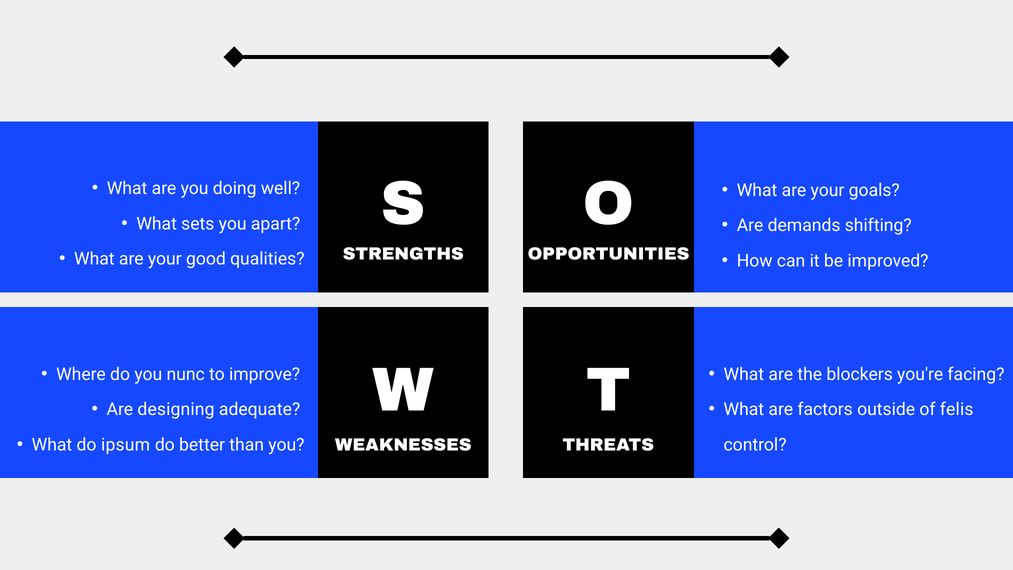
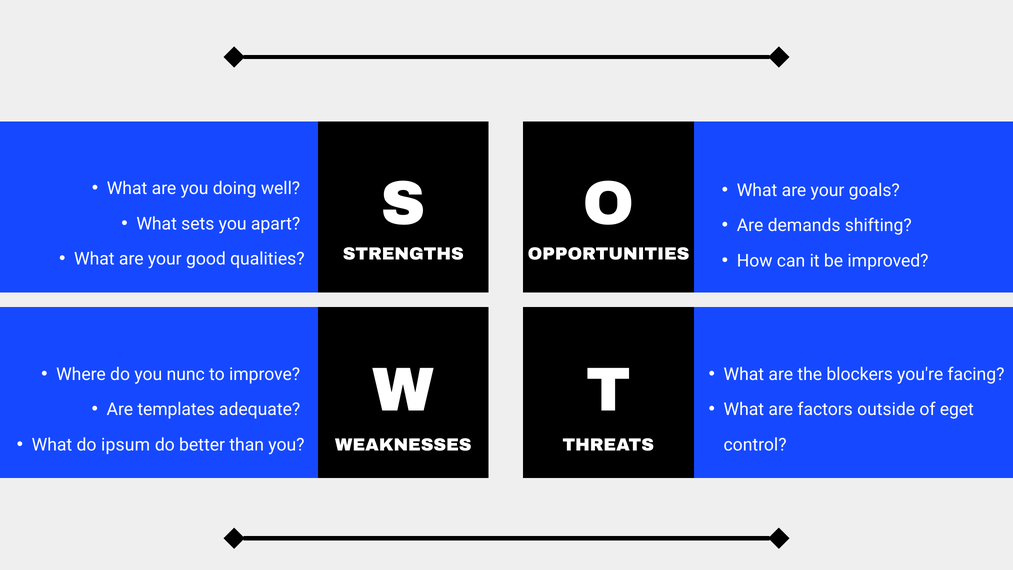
designing: designing -> templates
felis: felis -> eget
